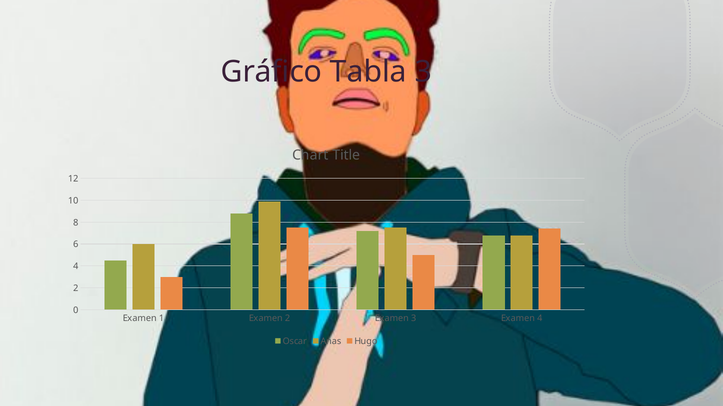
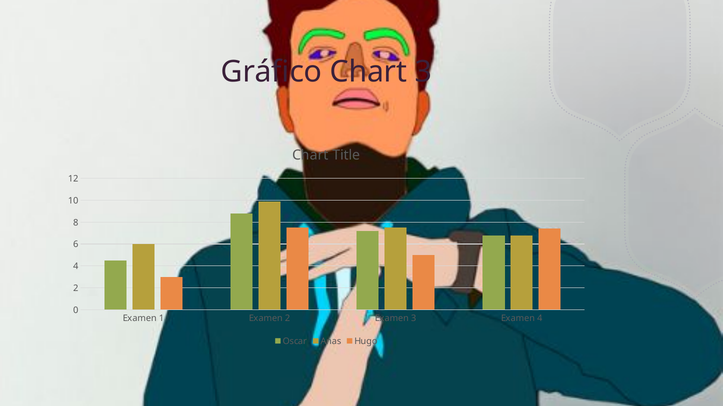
Gráfico Tabla: Tabla -> Chart
